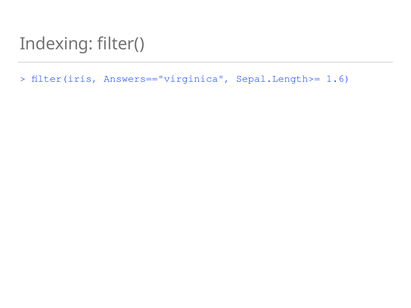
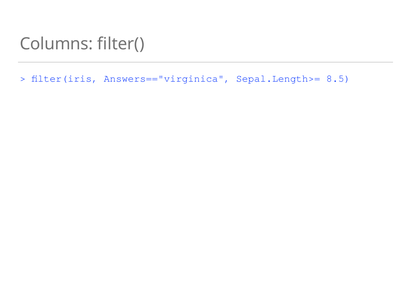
Indexing: Indexing -> Columns
1.6: 1.6 -> 8.5
